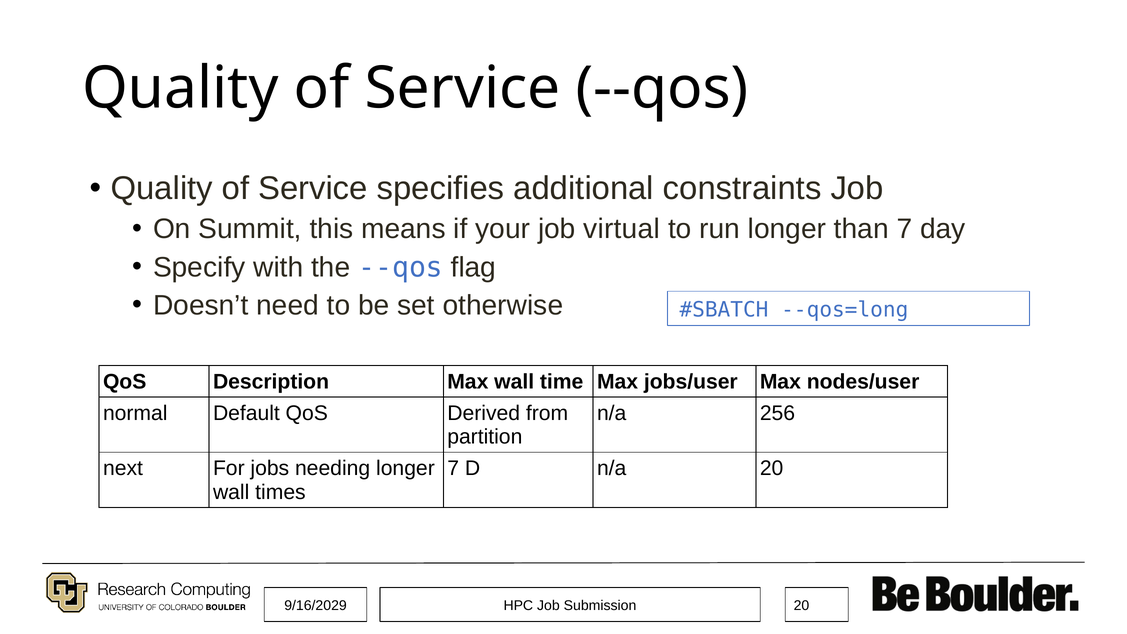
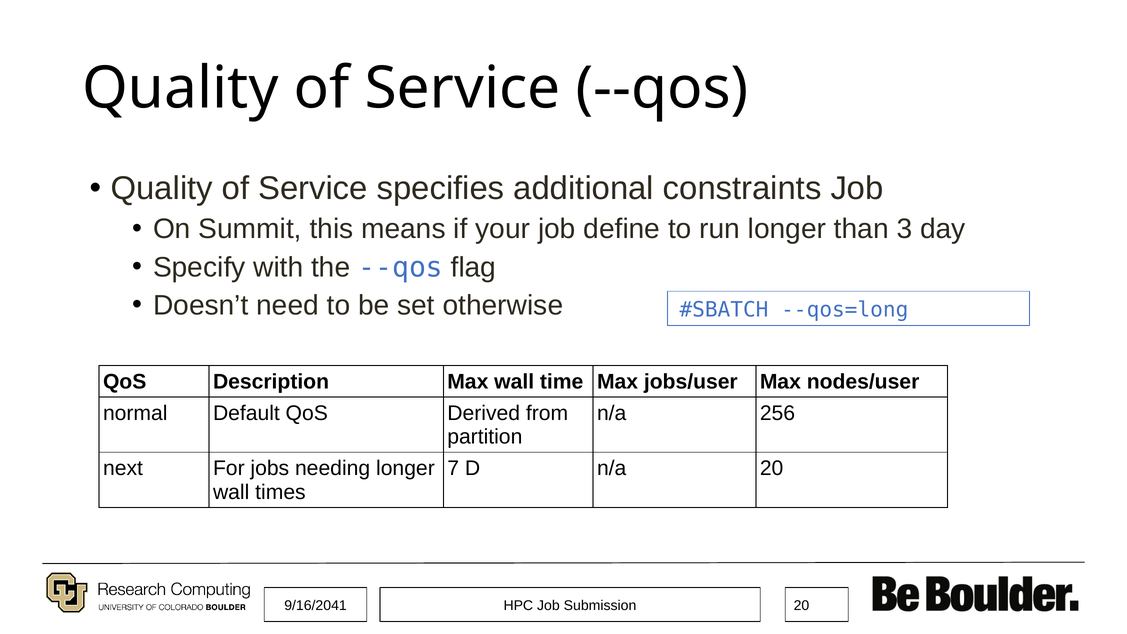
virtual: virtual -> define
than 7: 7 -> 3
9/16/2029: 9/16/2029 -> 9/16/2041
